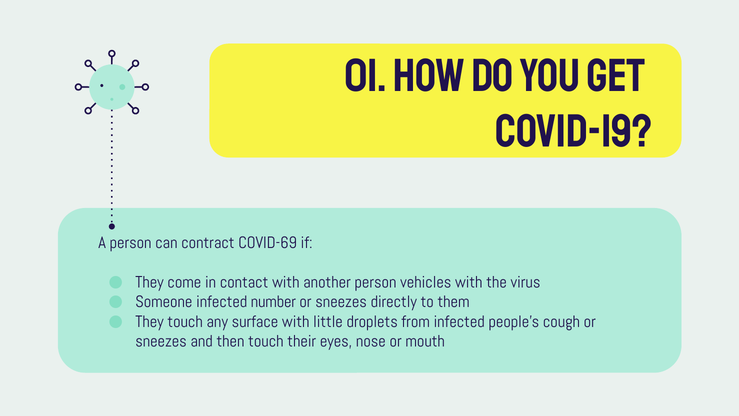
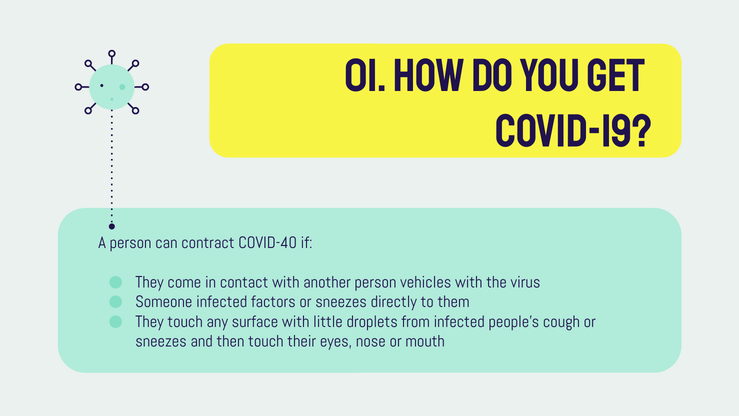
COVID-69: COVID-69 -> COVID-40
number: number -> factors
